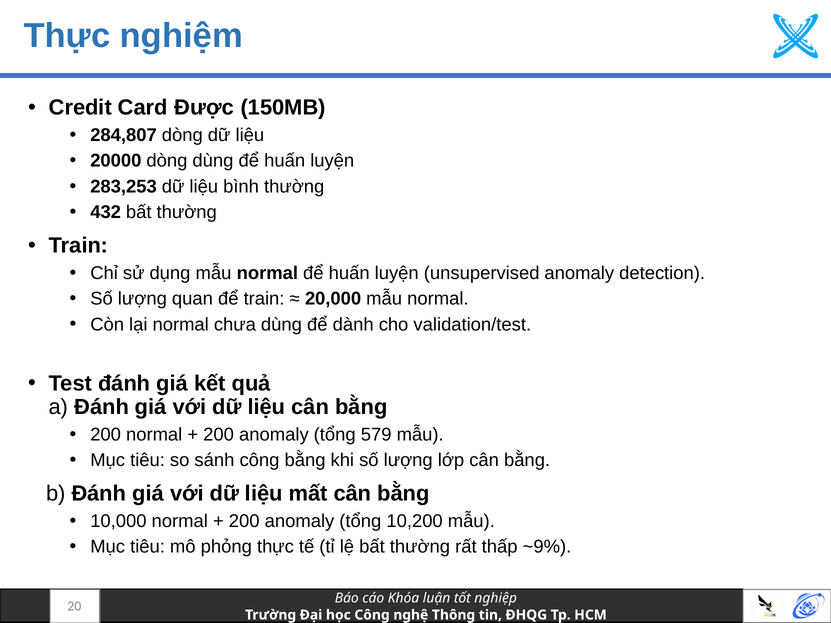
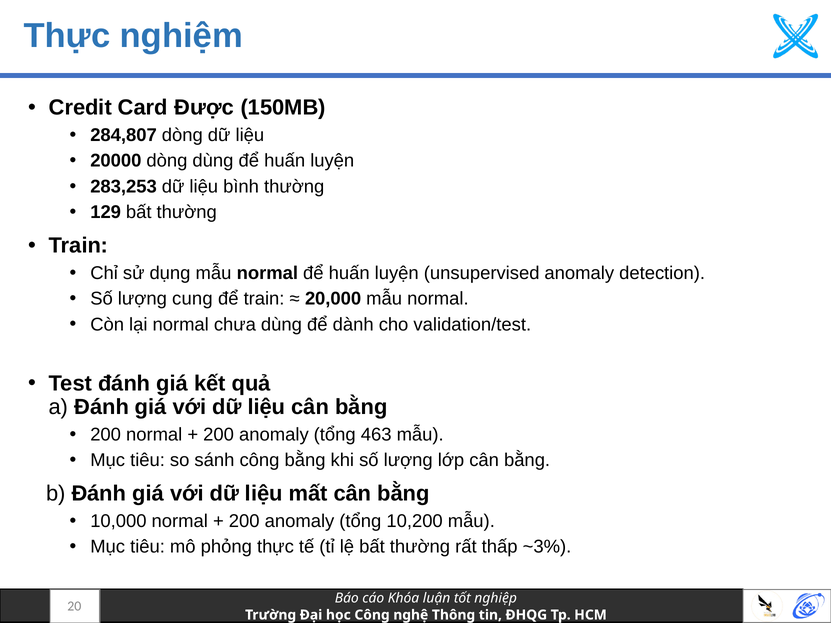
432: 432 -> 129
quan: quan -> cung
579: 579 -> 463
~9%: ~9% -> ~3%
